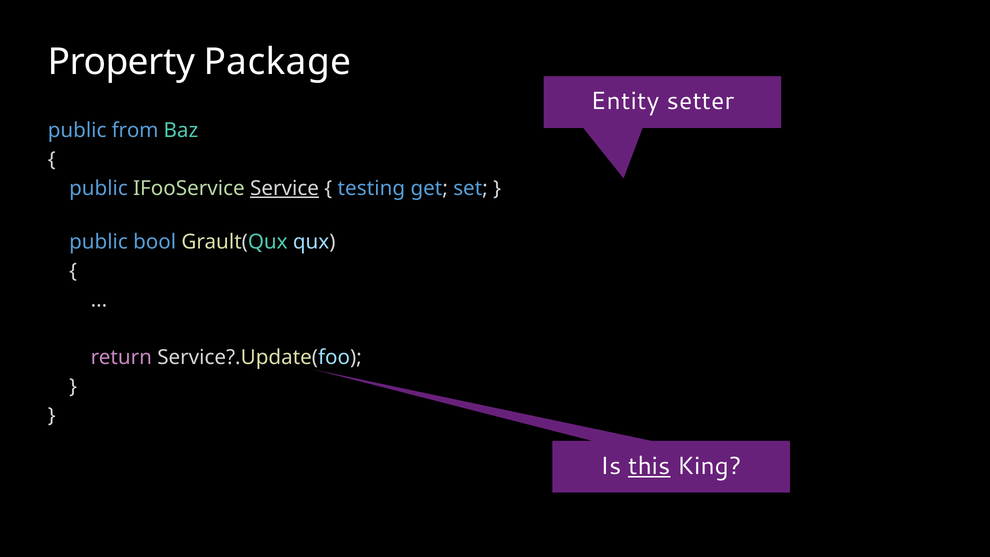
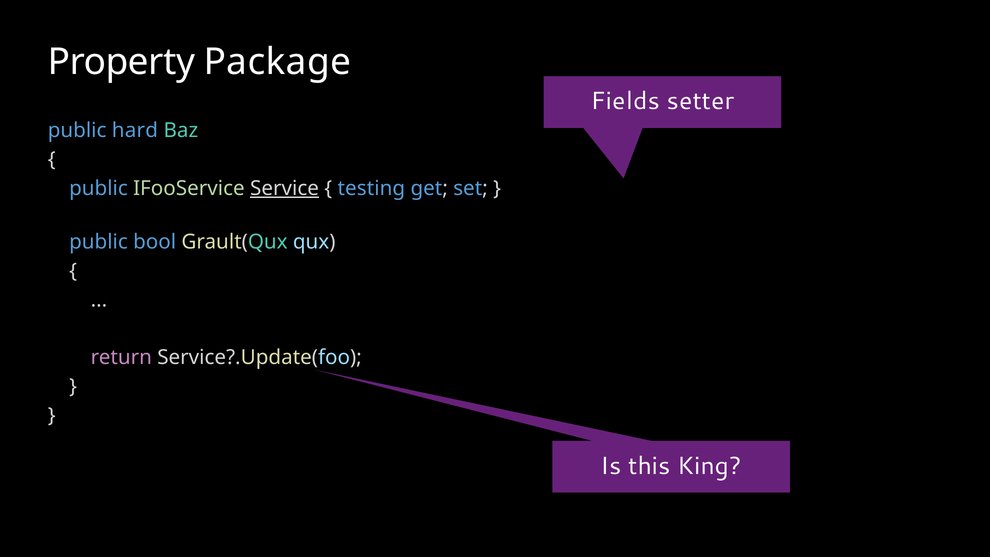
Entity: Entity -> Fields
from: from -> hard
this underline: present -> none
